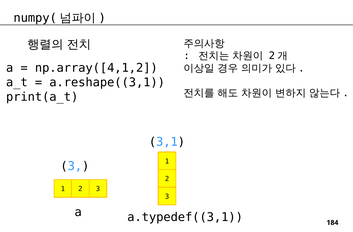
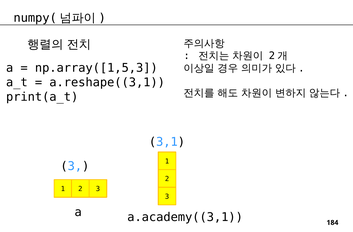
np.array([4,1,2: np.array([4,1,2 -> np.array([1,5,3
a.typedef((3,1: a.typedef((3,1 -> a.academy((3,1
